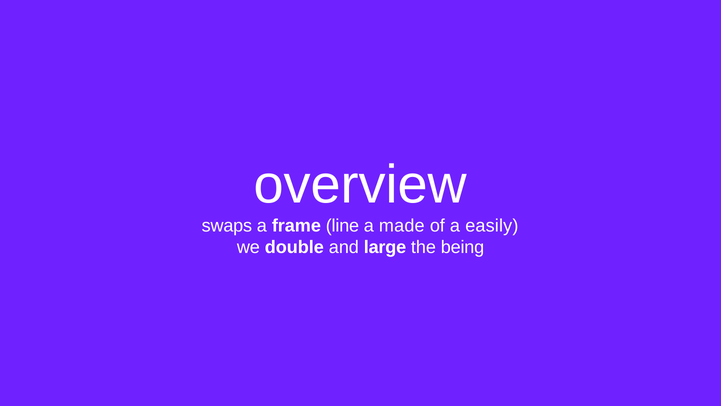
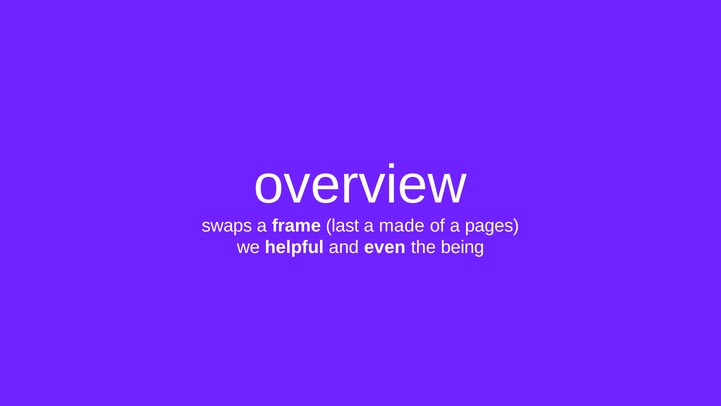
line: line -> last
easily: easily -> pages
double: double -> helpful
large: large -> even
